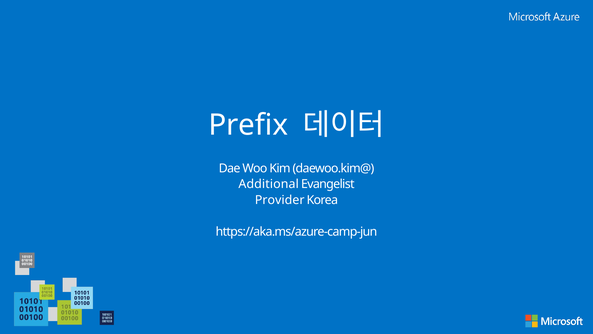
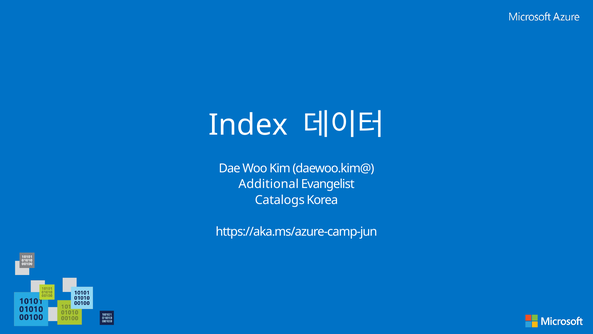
Prefix: Prefix -> Index
Provider: Provider -> Catalogs
